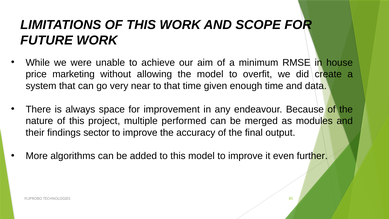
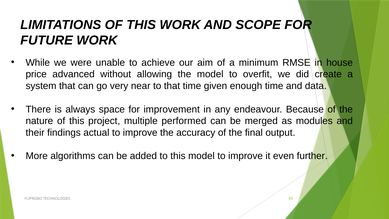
marketing: marketing -> advanced
sector: sector -> actual
